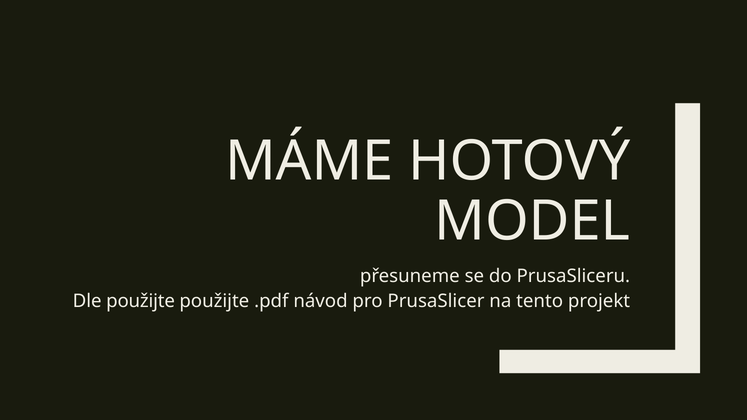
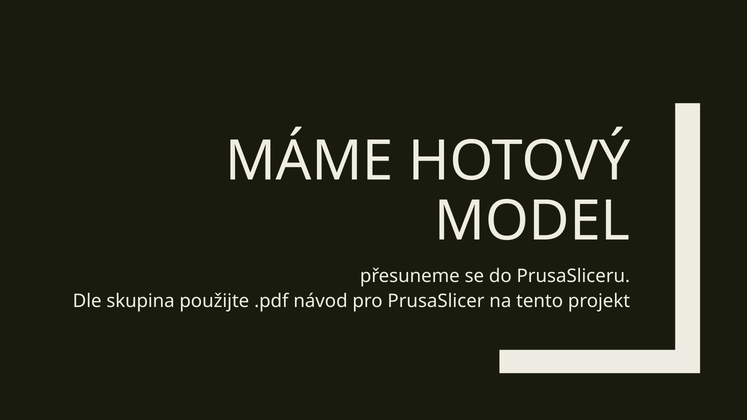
Dle použijte: použijte -> skupina
